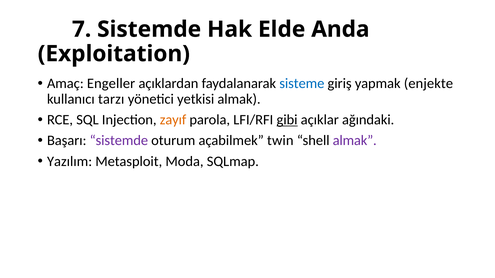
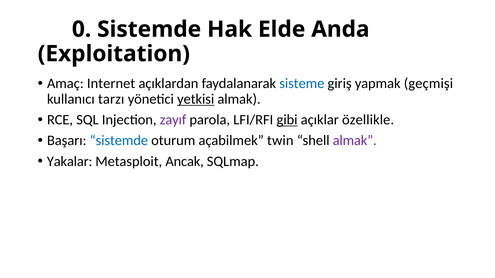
7: 7 -> 0
Engeller: Engeller -> Internet
enjekte: enjekte -> geçmişi
yetkisi underline: none -> present
zayıf colour: orange -> purple
ağındaki: ağındaki -> özellikle
sistemde at (119, 141) colour: purple -> blue
Yazılım: Yazılım -> Yakalar
Moda: Moda -> Ancak
